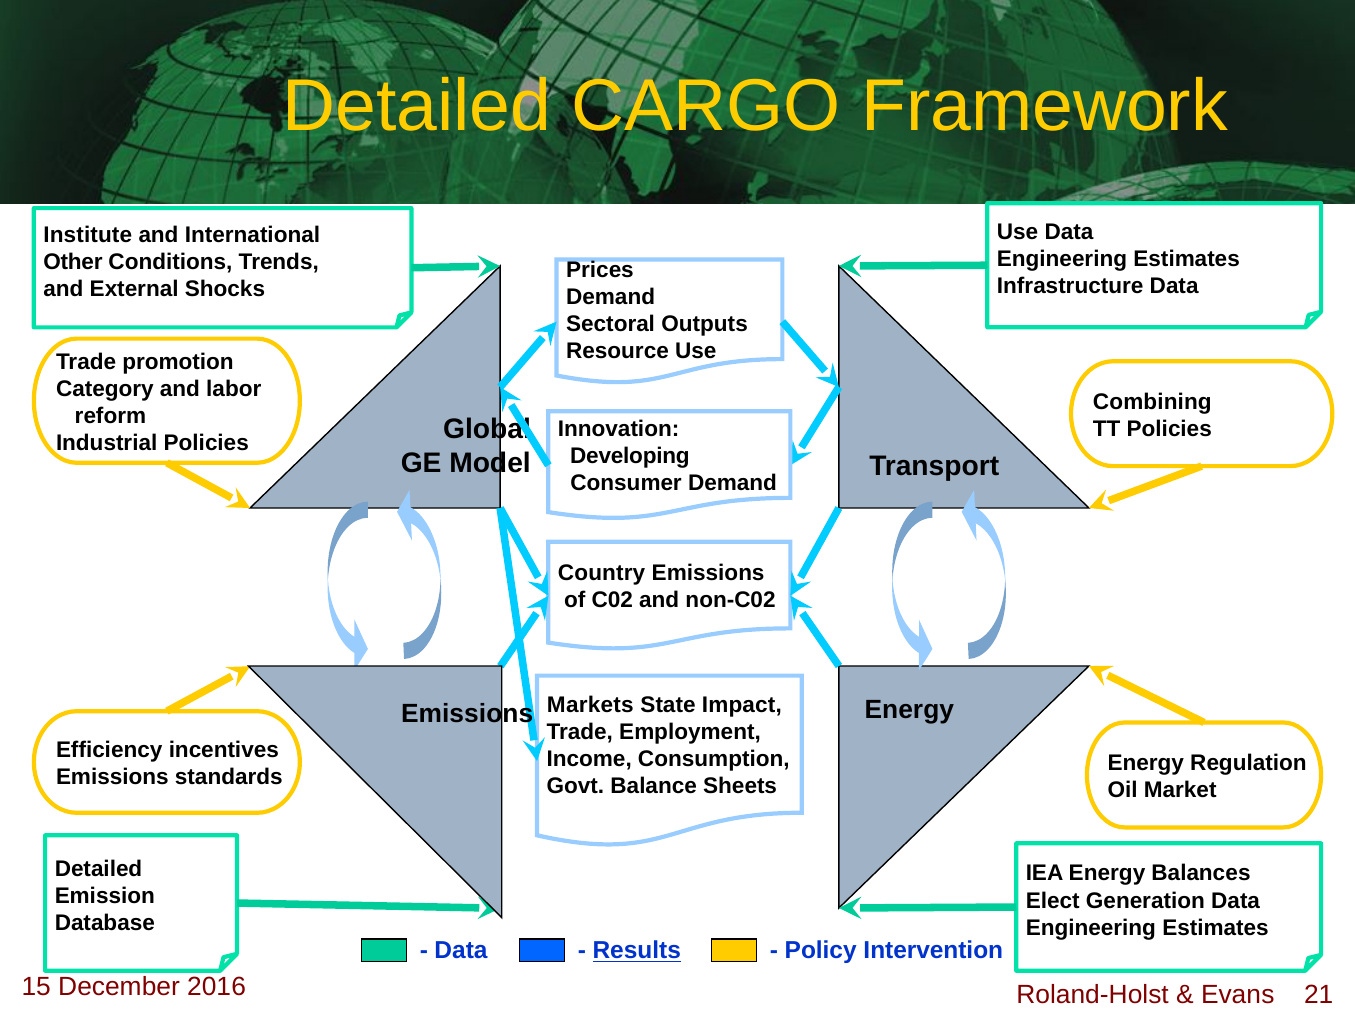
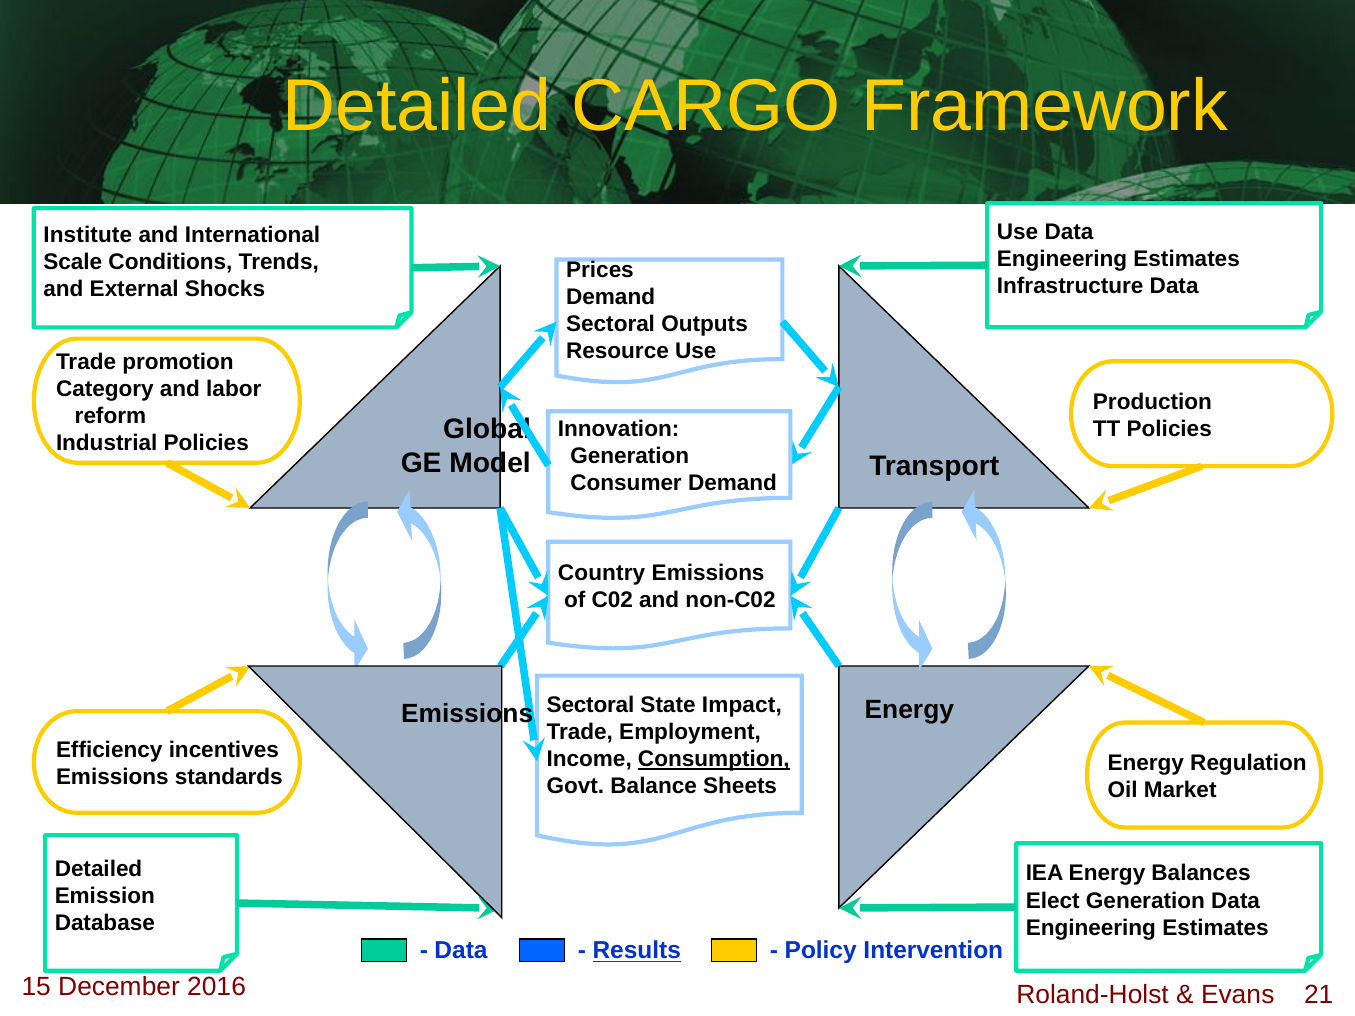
Other: Other -> Scale
Combining: Combining -> Production
Developing at (630, 456): Developing -> Generation
Markets at (590, 705): Markets -> Sectoral
Consumption underline: none -> present
